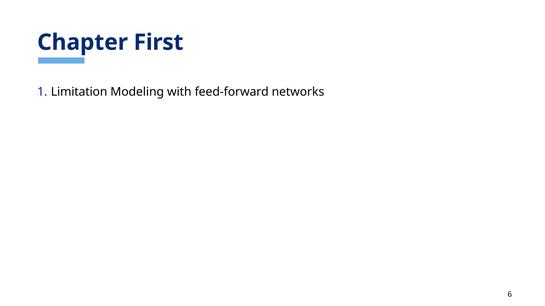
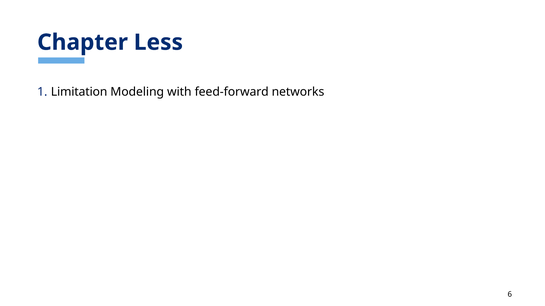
First: First -> Less
